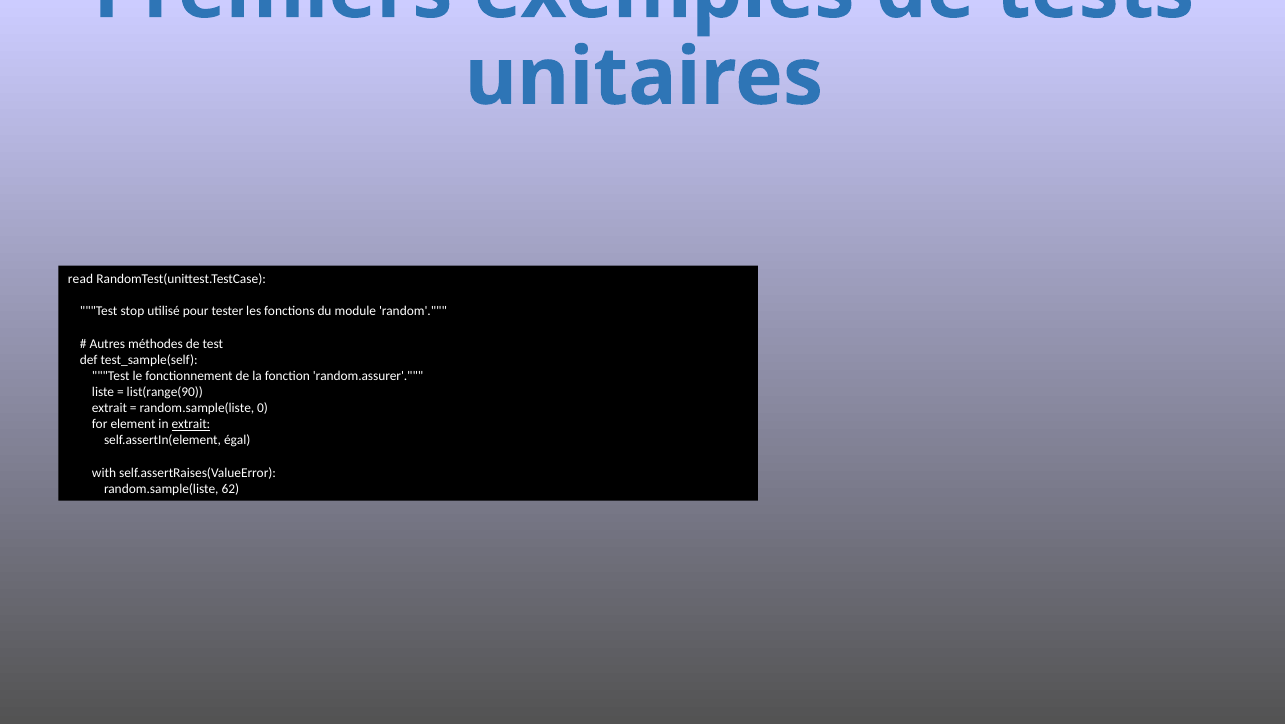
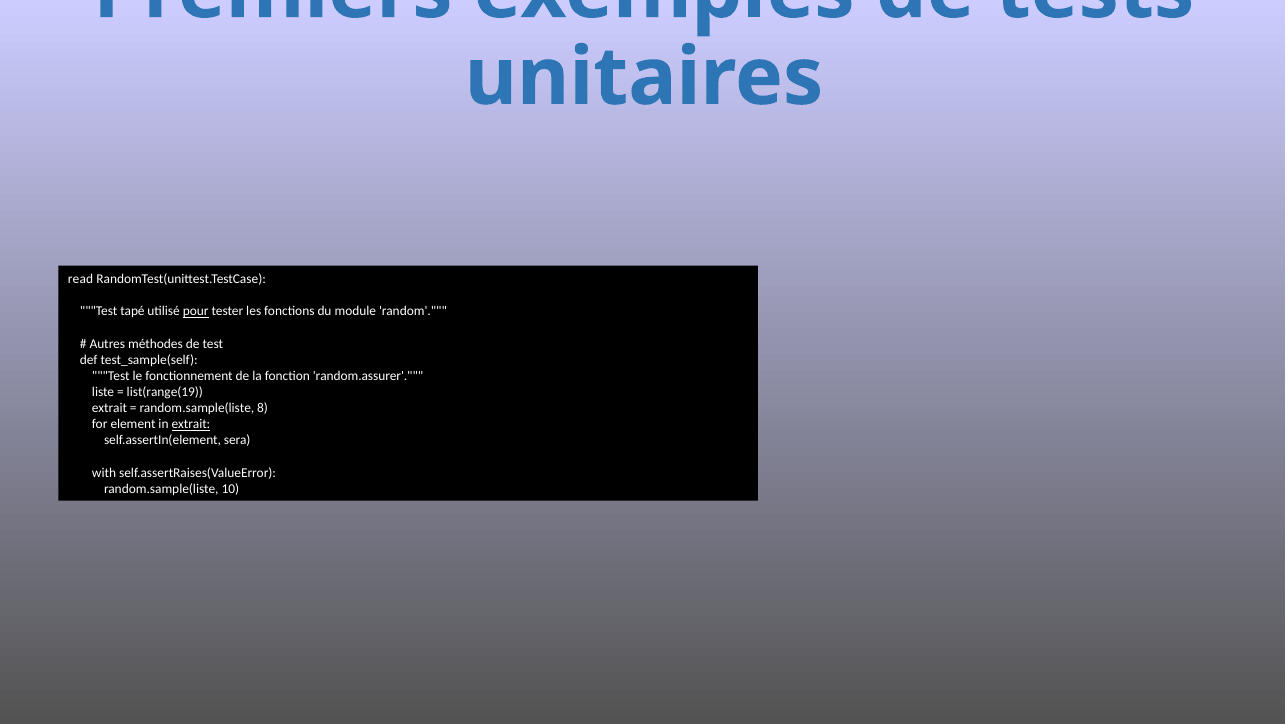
stop: stop -> tapé
pour underline: none -> present
list(range(90: list(range(90 -> list(range(19
0: 0 -> 8
égal: égal -> sera
62: 62 -> 10
